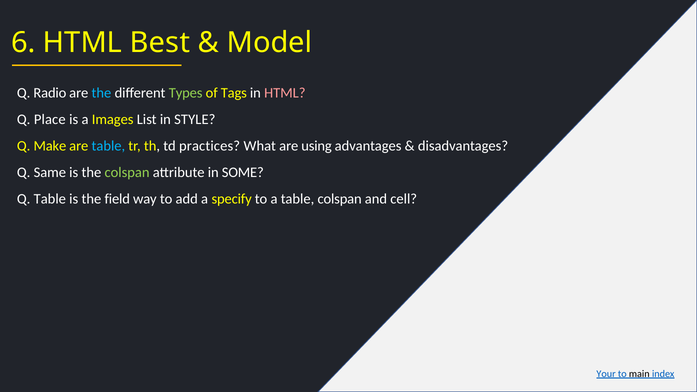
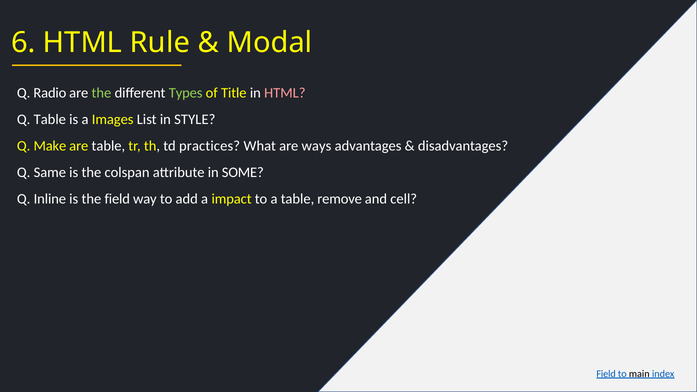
Best: Best -> Rule
Model: Model -> Modal
the at (101, 93) colour: light blue -> light green
Tags: Tags -> Title
Q Place: Place -> Table
table at (108, 146) colour: light blue -> white
using: using -> ways
colspan at (127, 173) colour: light green -> white
Q Table: Table -> Inline
specify: specify -> impact
table colspan: colspan -> remove
Your at (606, 374): Your -> Field
